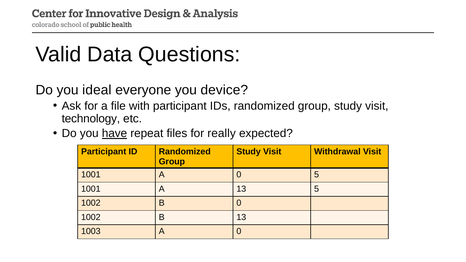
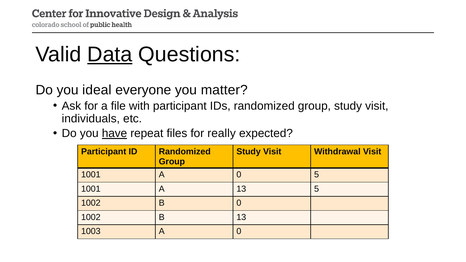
Data underline: none -> present
device: device -> matter
technology: technology -> individuals
